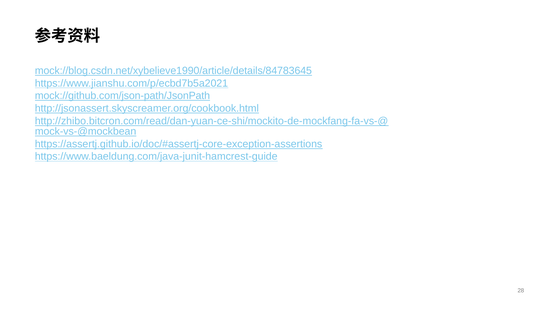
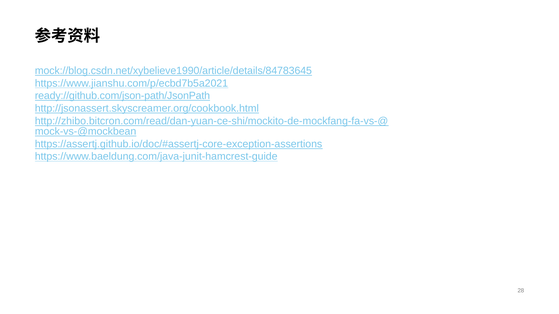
mock://github.com/json-path/JsonPath: mock://github.com/json-path/JsonPath -> ready://github.com/json-path/JsonPath
